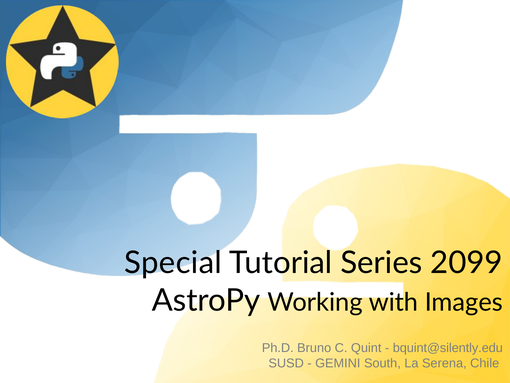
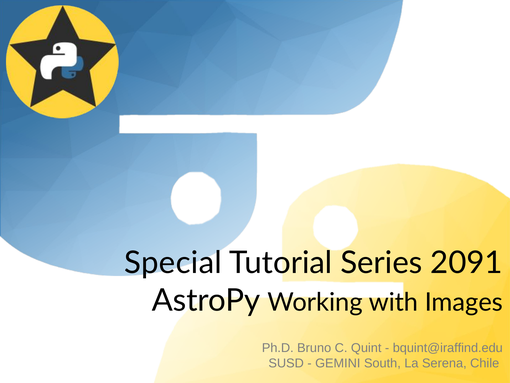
2099: 2099 -> 2091
bquint@silently.edu: bquint@silently.edu -> bquint@iraffind.edu
